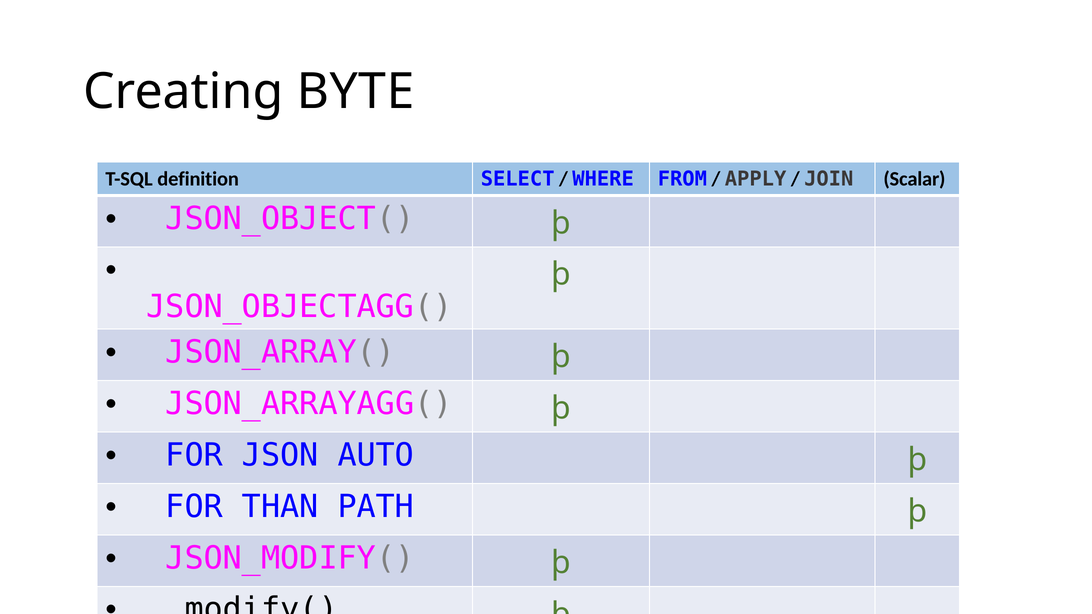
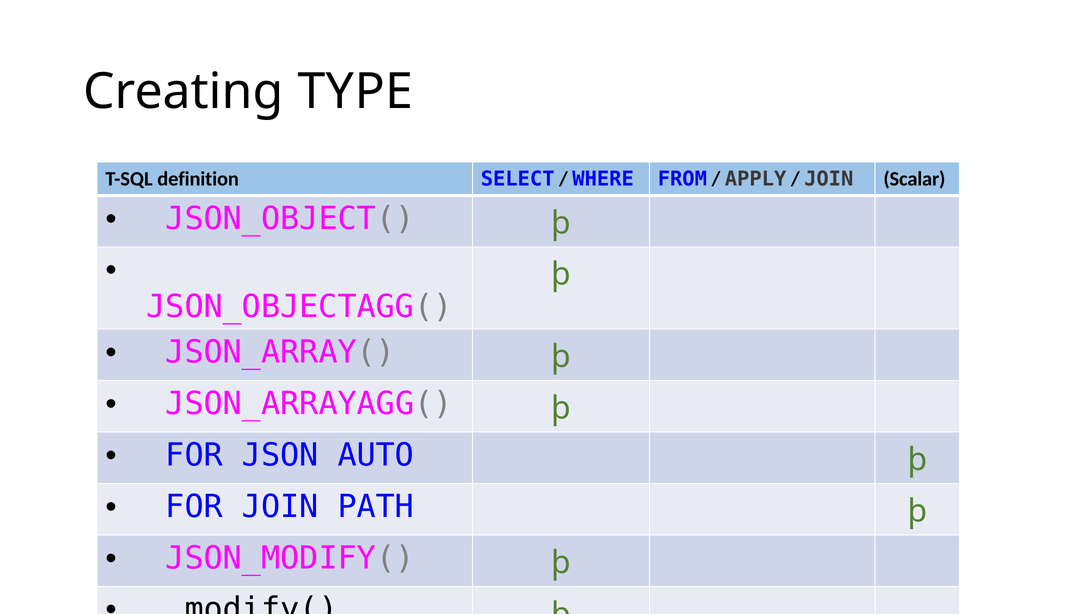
BYTE: BYTE -> TYPE
FOR THAN: THAN -> JOIN
